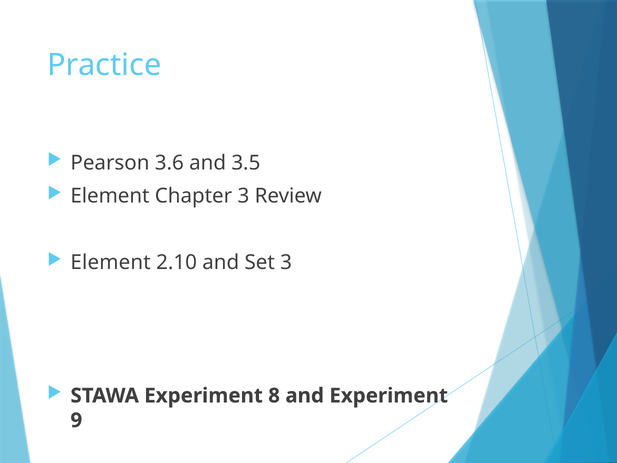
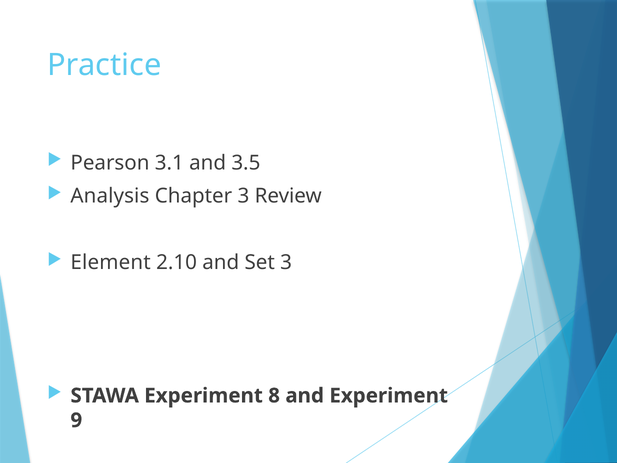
3.6: 3.6 -> 3.1
Element at (110, 196): Element -> Analysis
